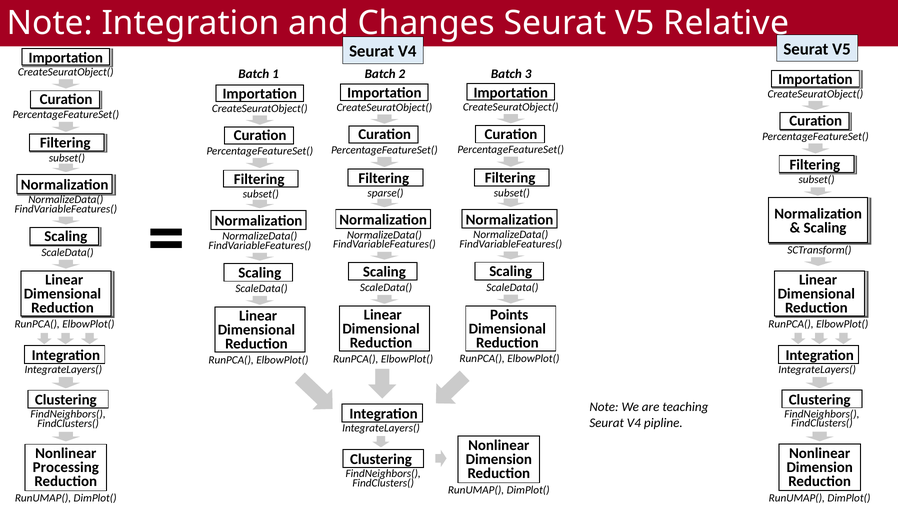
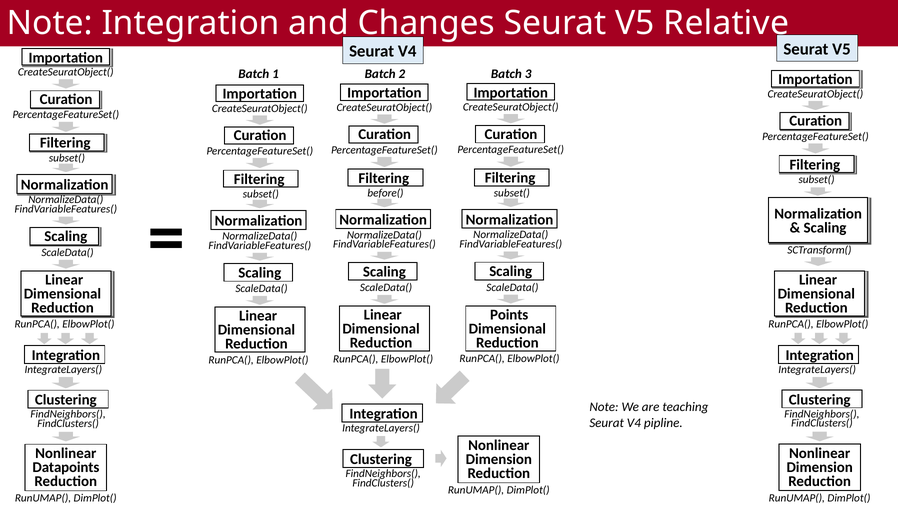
sparse(: sparse( -> before(
Processing: Processing -> Datapoints
